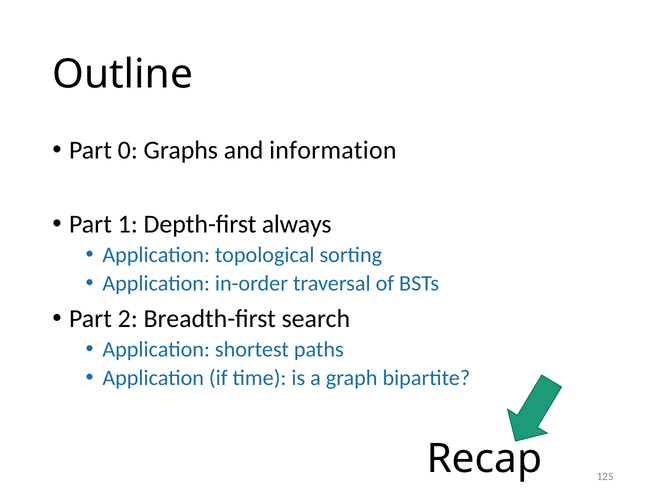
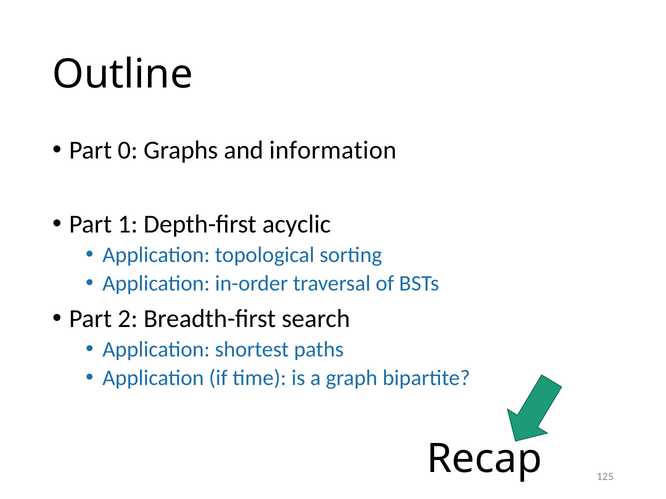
always: always -> acyclic
